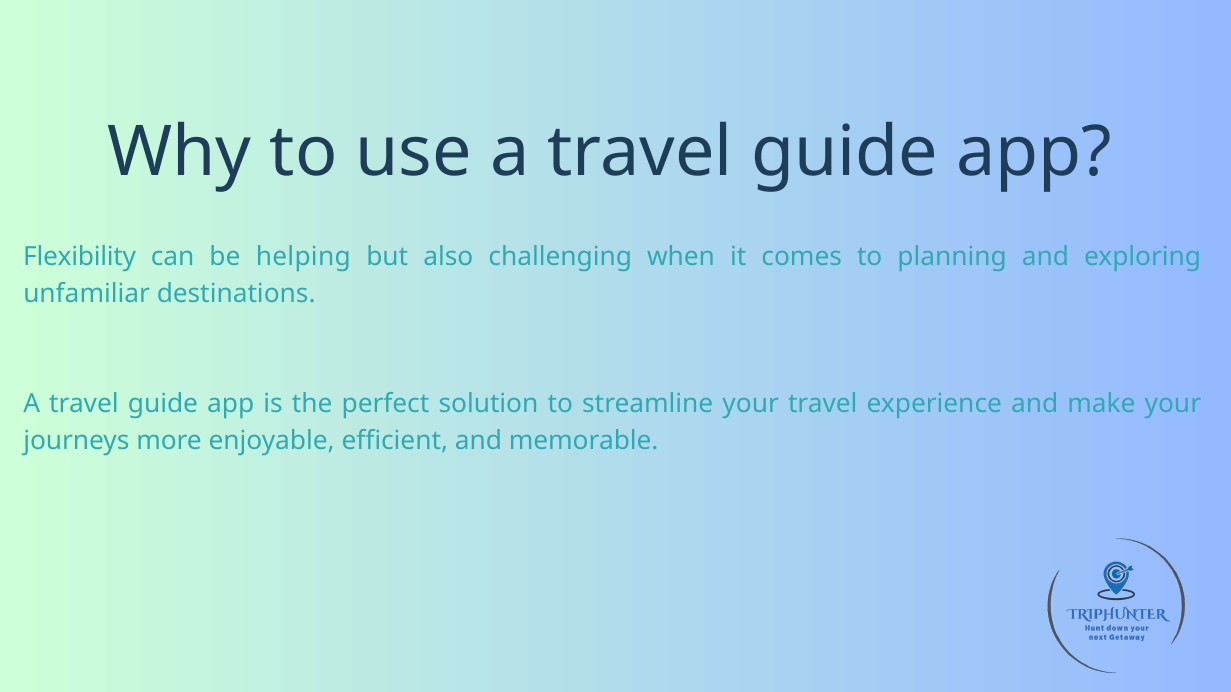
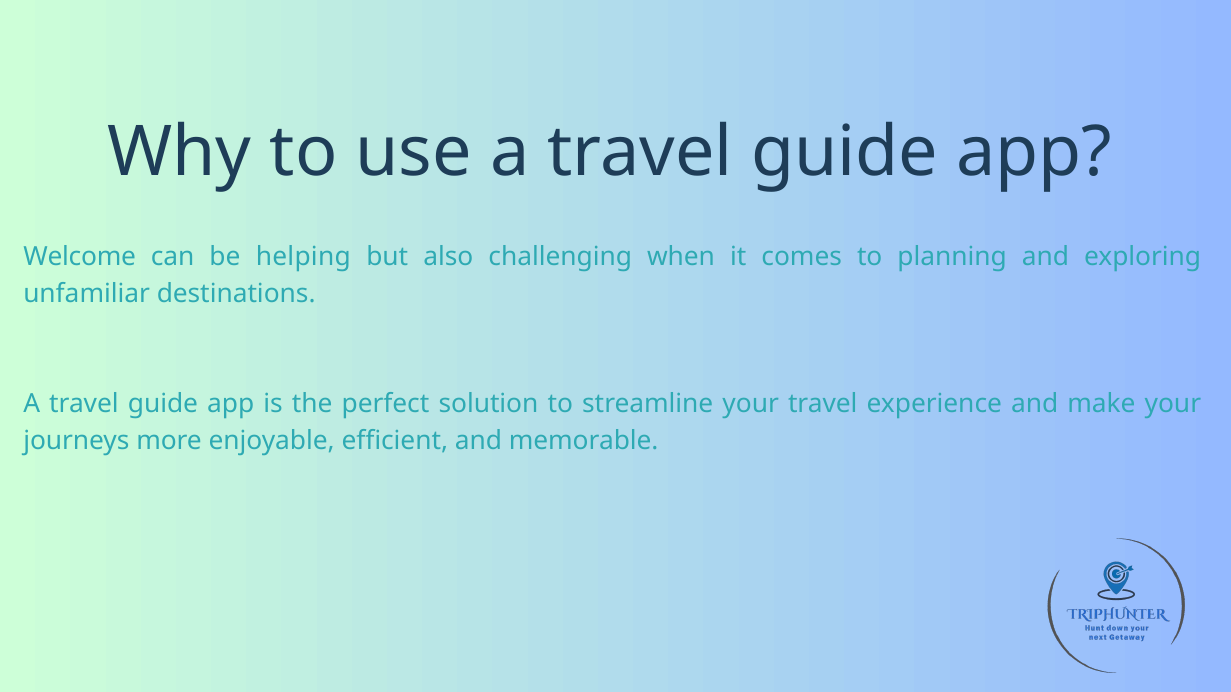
Flexibility: Flexibility -> Welcome
